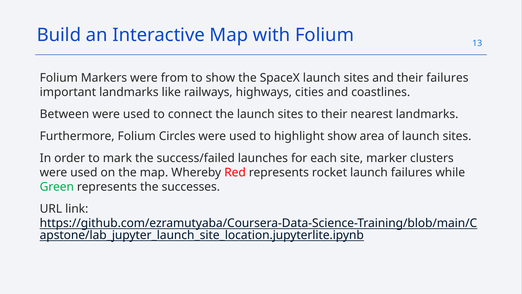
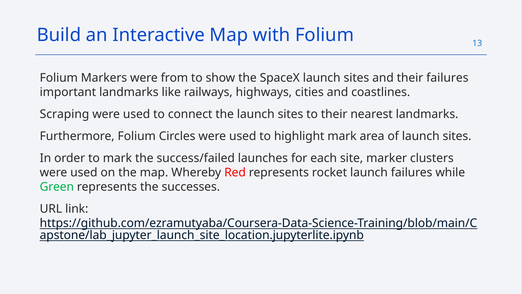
Between: Between -> Scraping
highlight show: show -> mark
